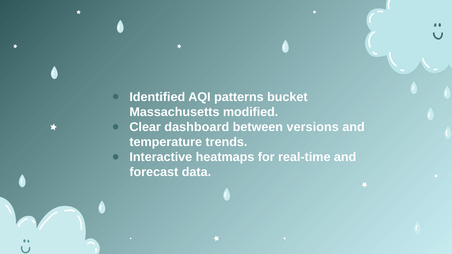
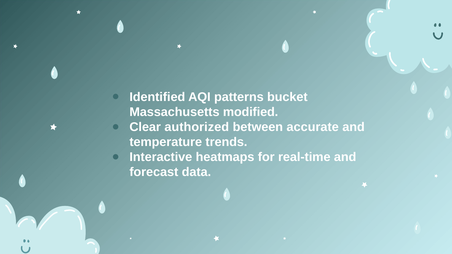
dashboard: dashboard -> authorized
versions: versions -> accurate
